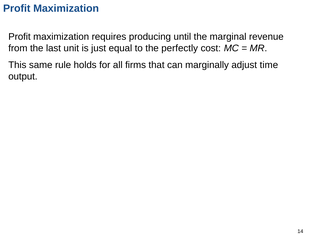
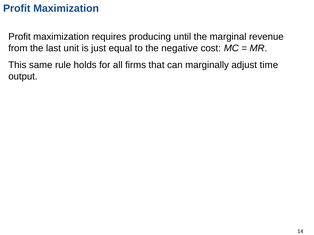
perfectly: perfectly -> negative
